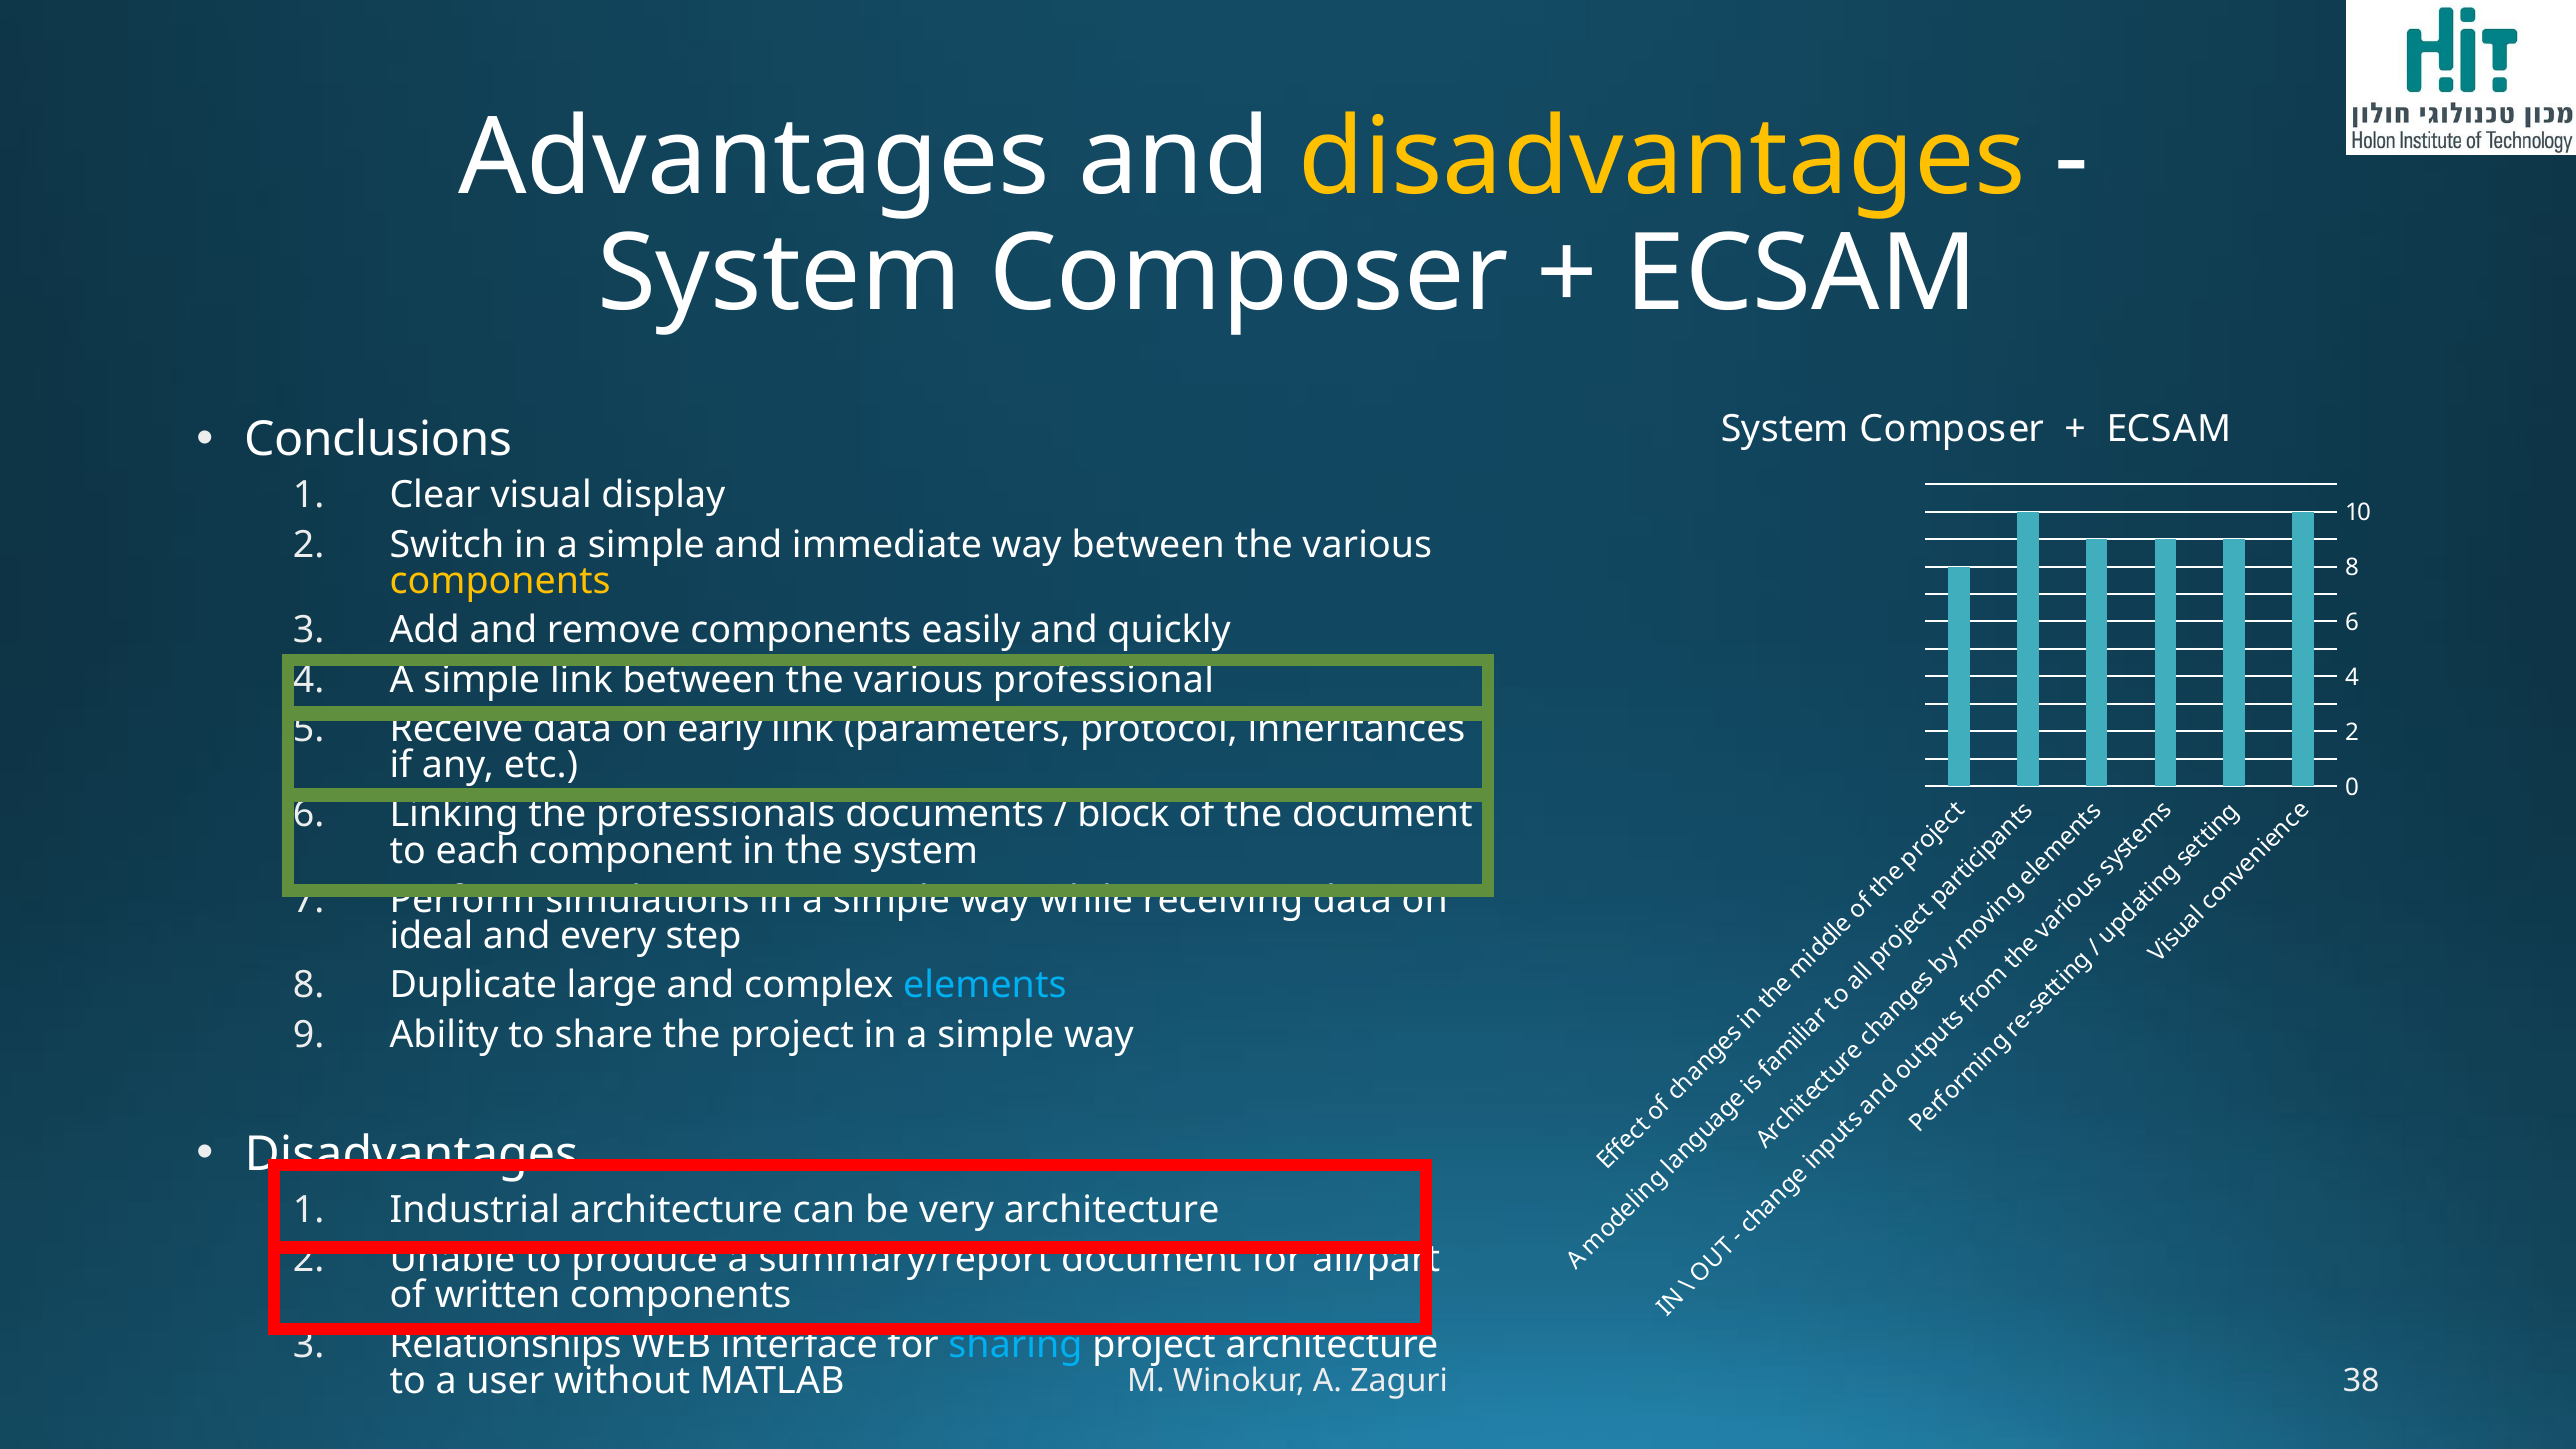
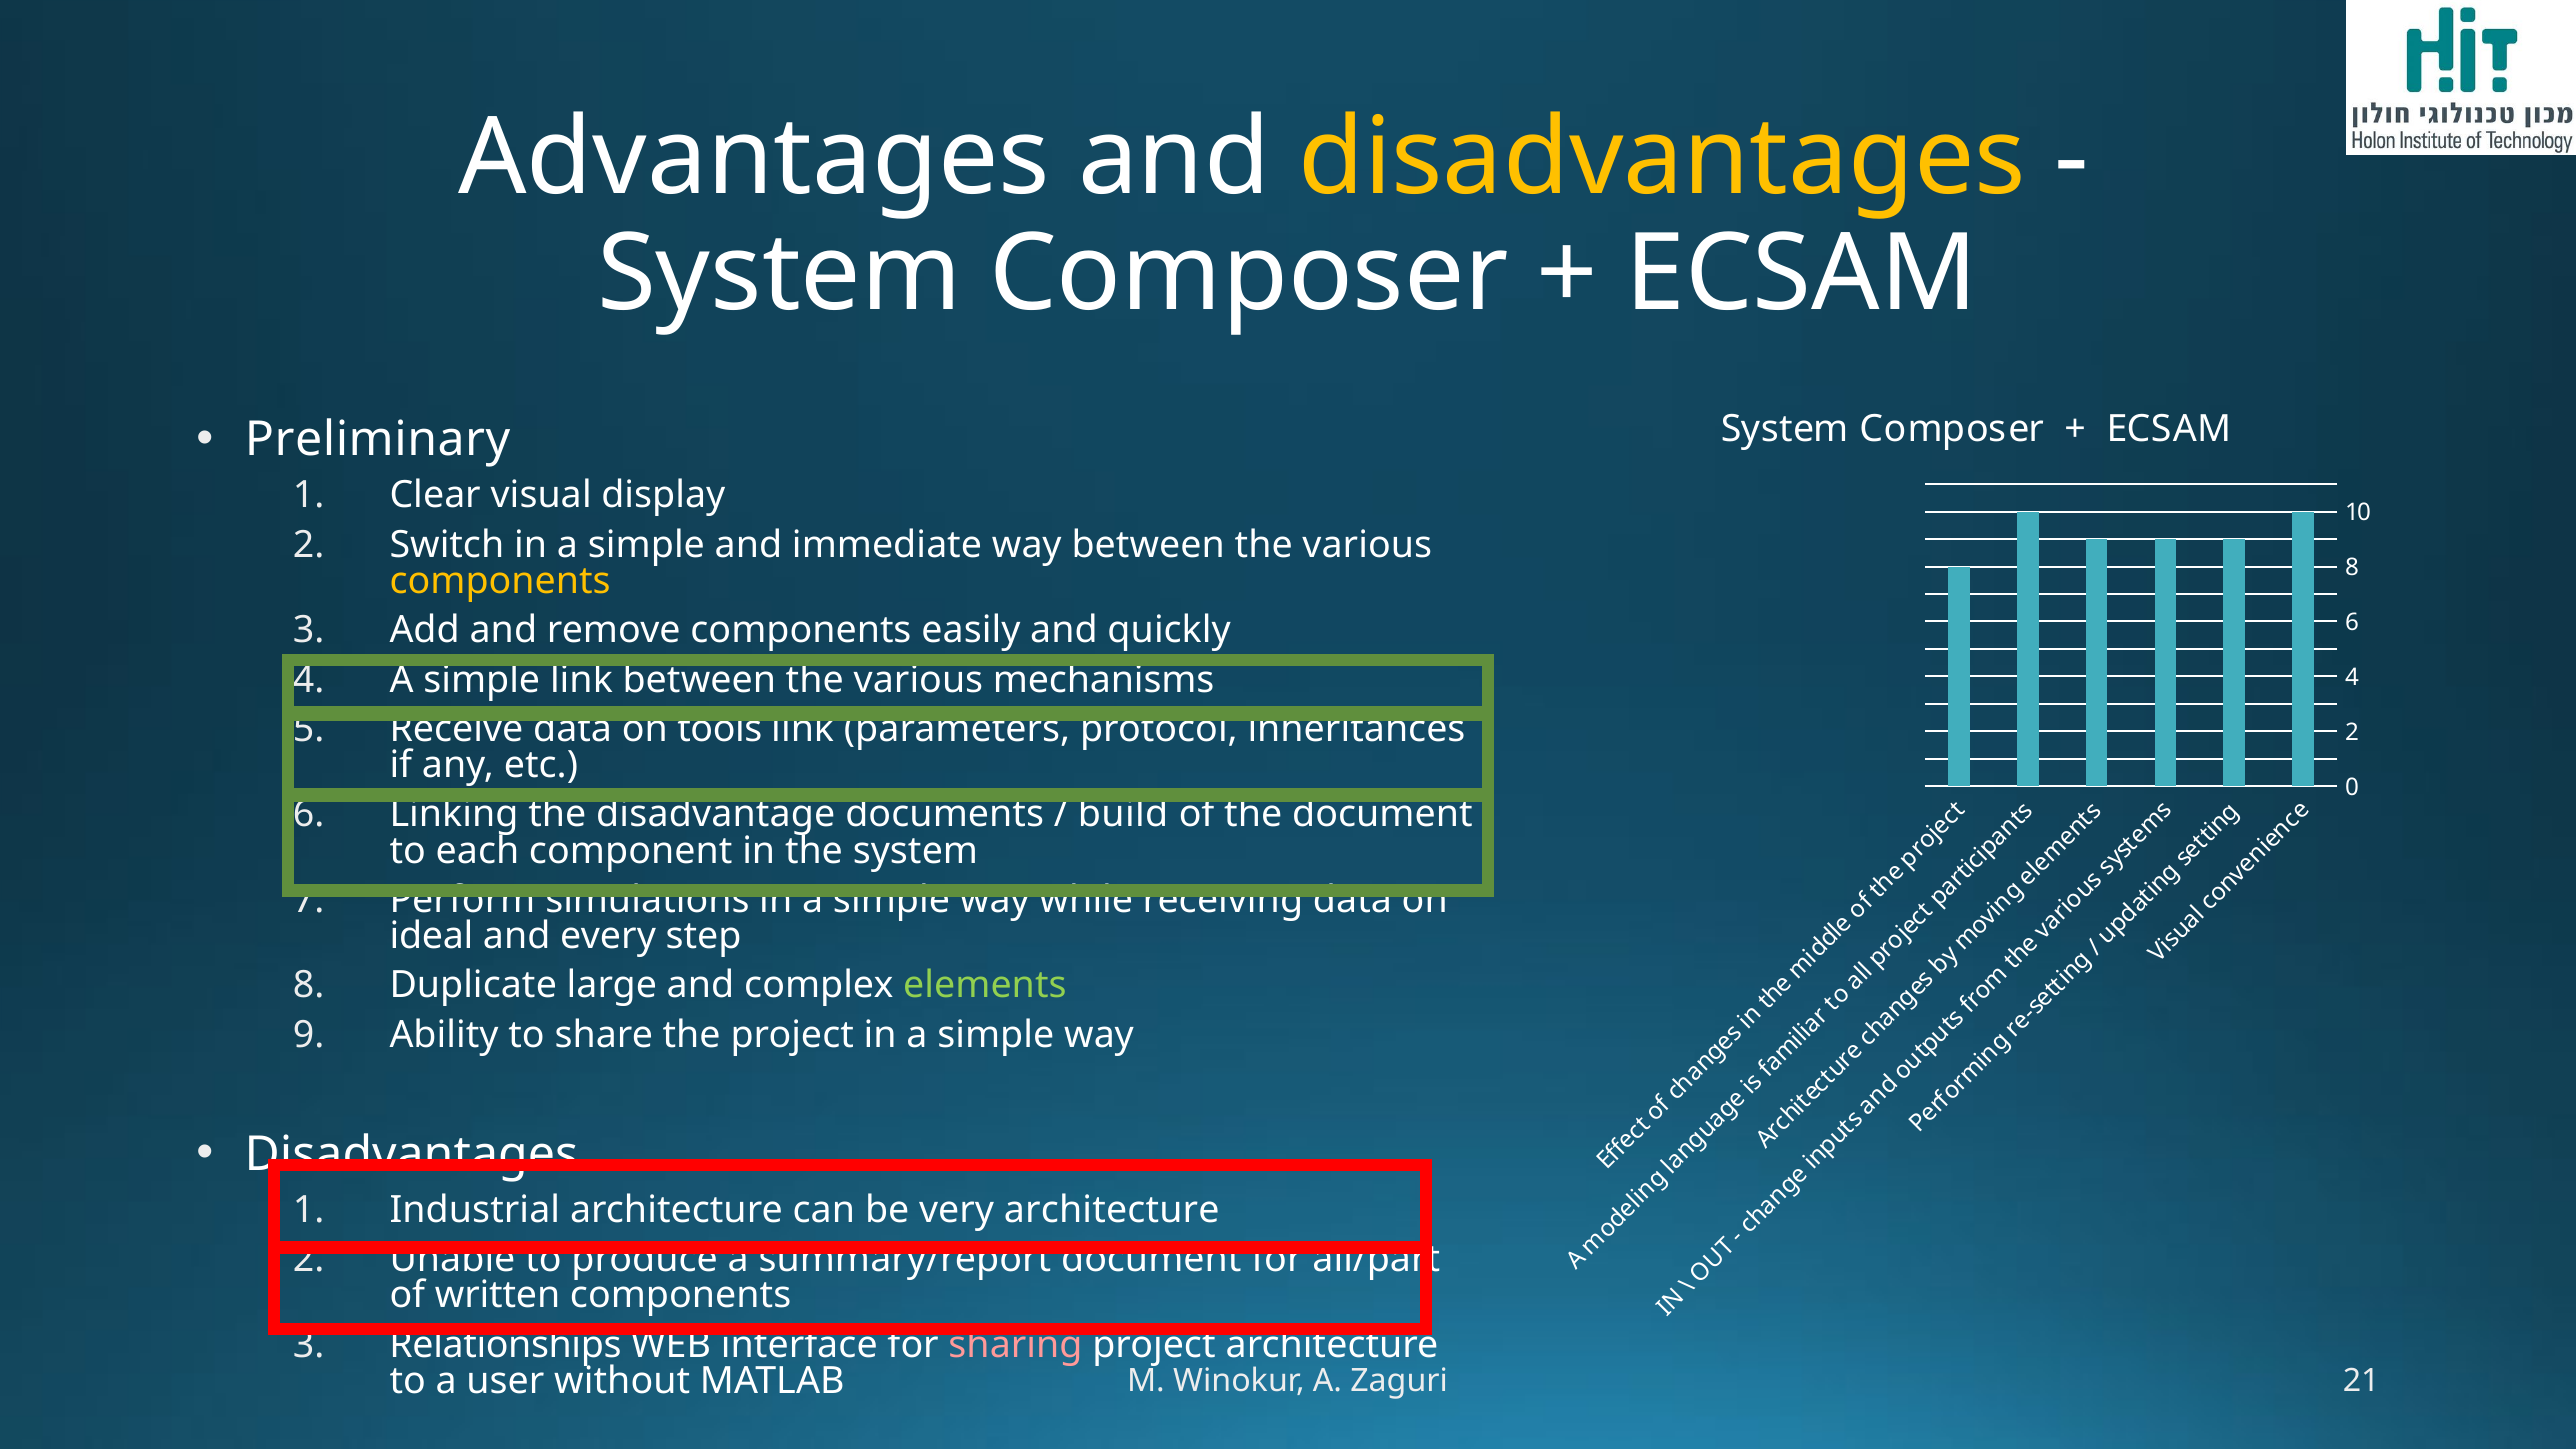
Conclusions: Conclusions -> Preliminary
professional: professional -> mechanisms
early: early -> tools
professionals: professionals -> disadvantage
block: block -> build
elements colour: light blue -> light green
sharing colour: light blue -> pink
38: 38 -> 21
